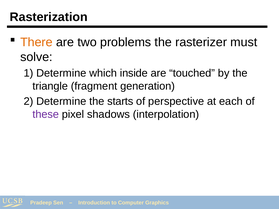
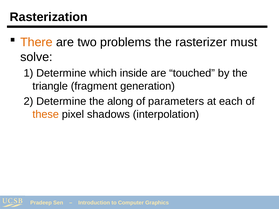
starts: starts -> along
perspective: perspective -> parameters
these colour: purple -> orange
